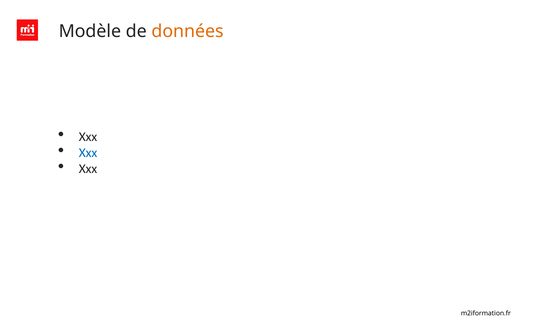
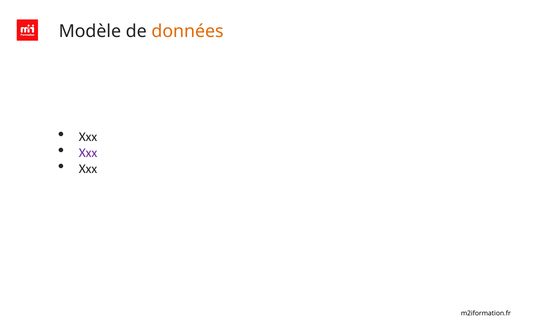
Xxx at (88, 153) colour: blue -> purple
